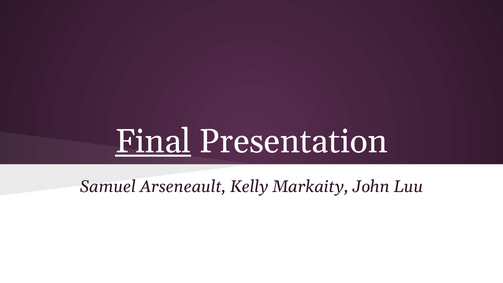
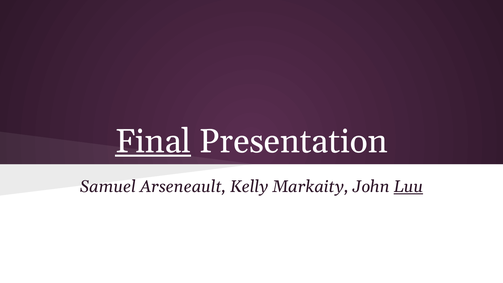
Luu underline: none -> present
